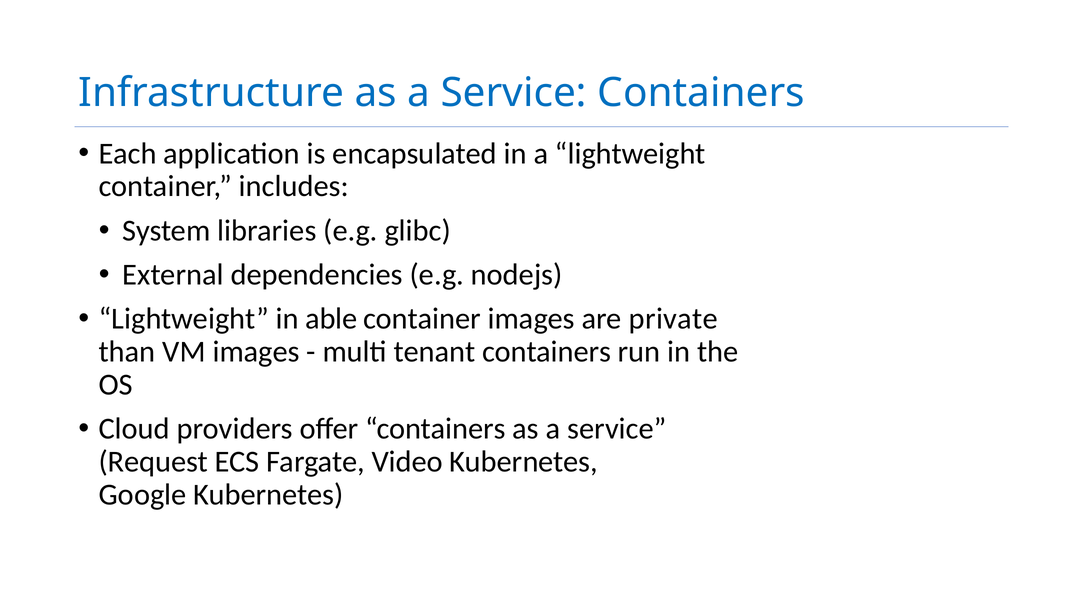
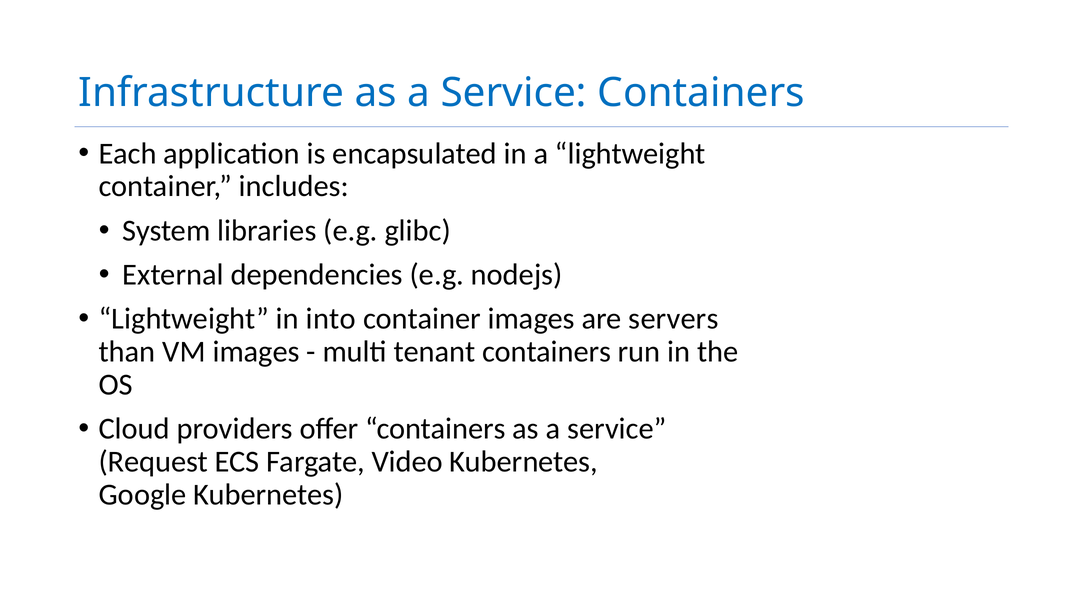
able: able -> into
private: private -> servers
